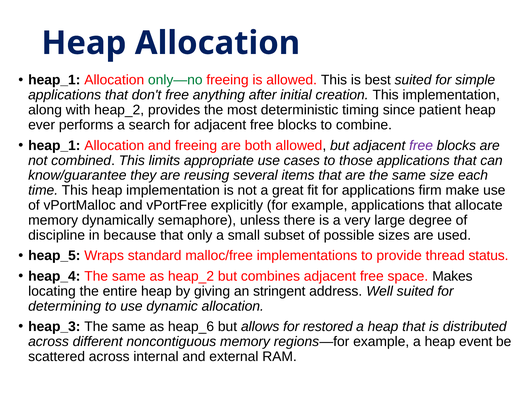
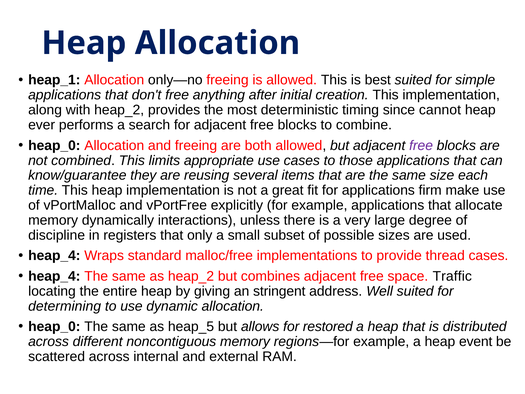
only—no colour: green -> black
patient: patient -> cannot
heap_1 at (54, 145): heap_1 -> heap_0
semaphore: semaphore -> interactions
because: because -> registers
heap_5 at (54, 256): heap_5 -> heap_4
thread status: status -> cases
Makes: Makes -> Traffic
heap_3 at (54, 326): heap_3 -> heap_0
heap_6: heap_6 -> heap_5
